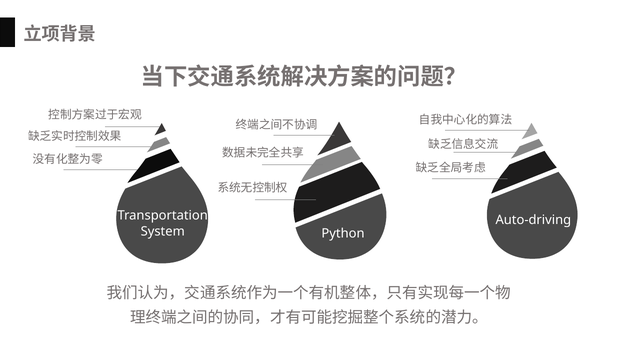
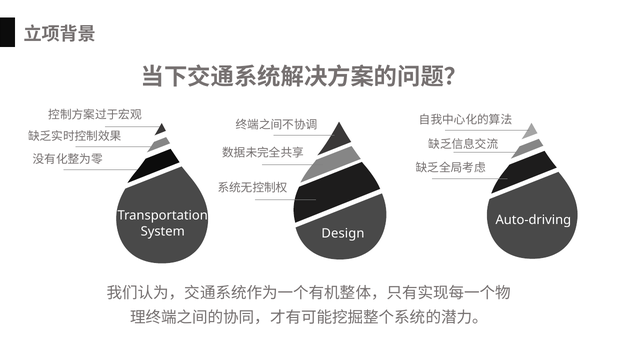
Python: Python -> Design
